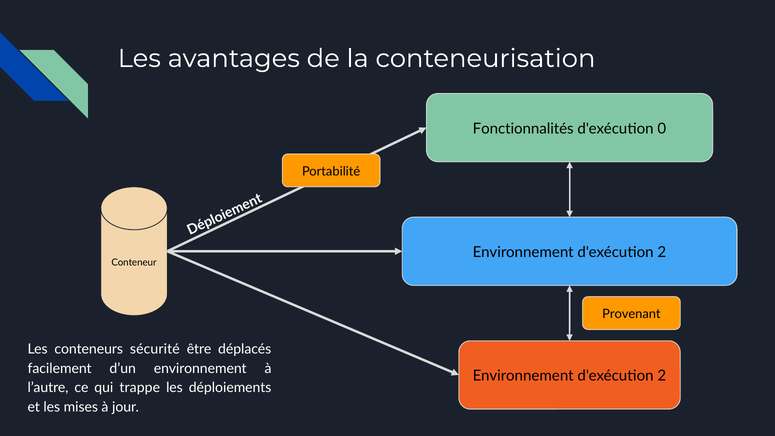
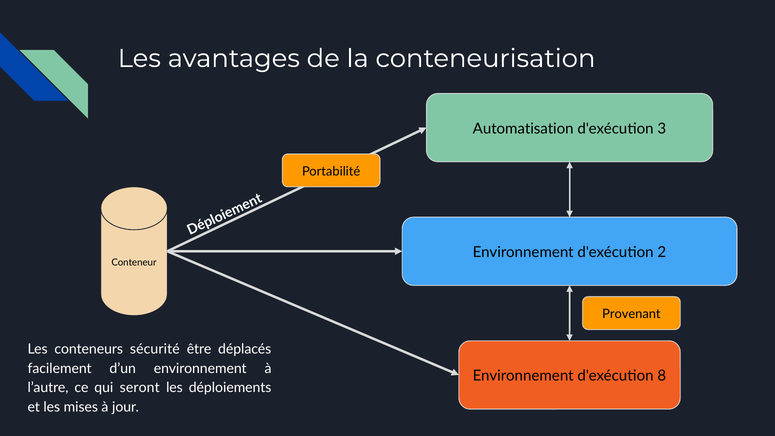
Fonctionnalités: Fonctionnalités -> Automatisation
0: 0 -> 3
2 at (662, 376): 2 -> 8
trappe: trappe -> seront
